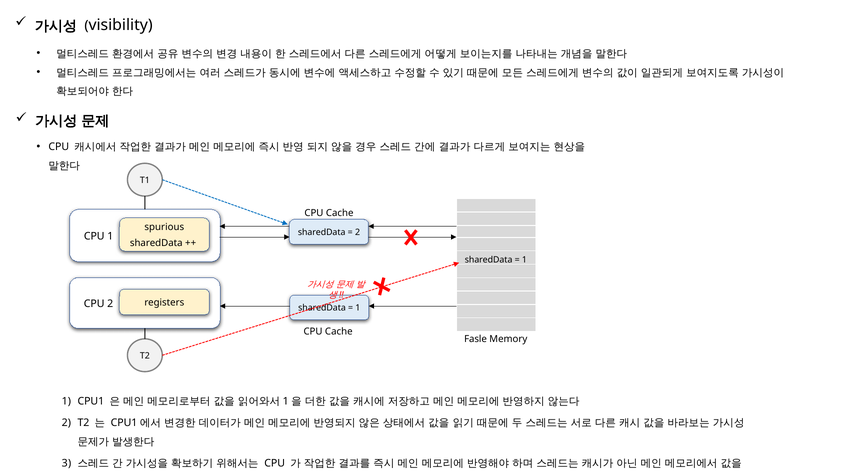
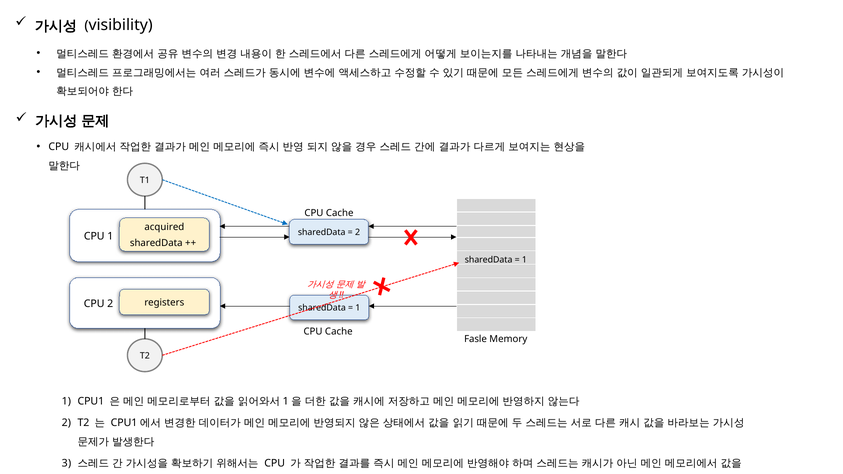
spurious: spurious -> acquired
